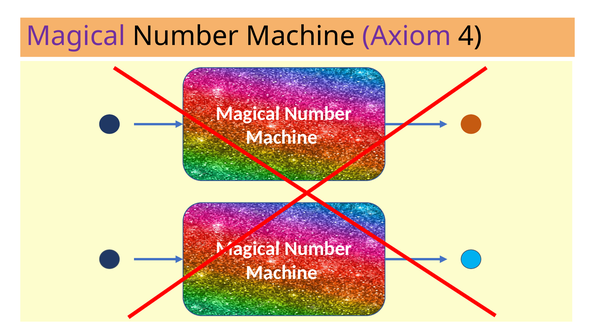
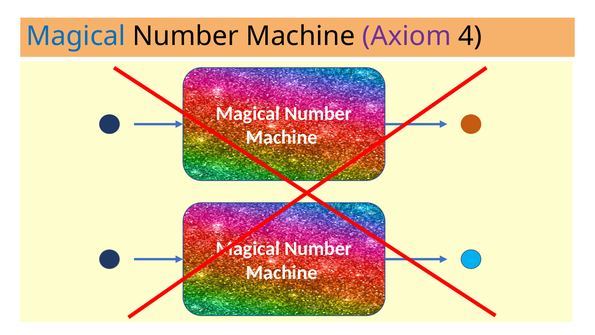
Magical at (76, 36) colour: purple -> blue
